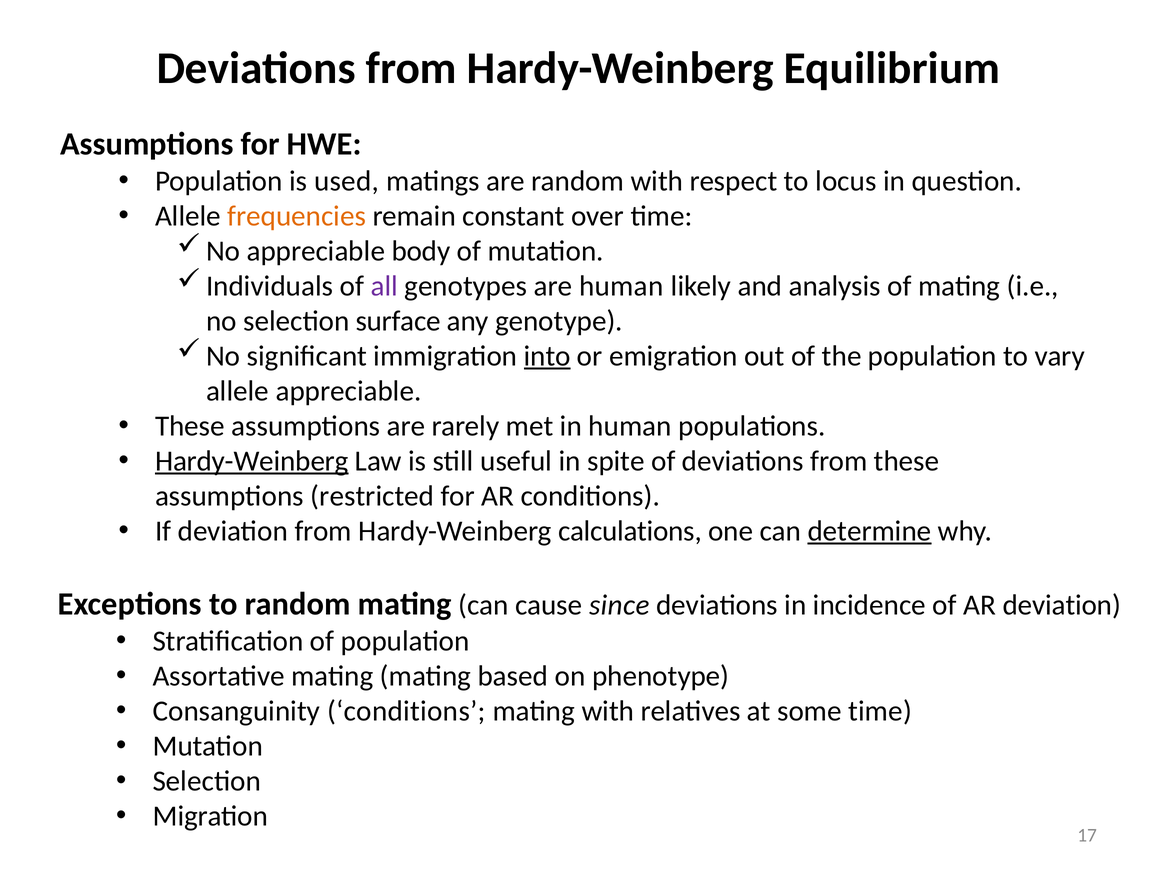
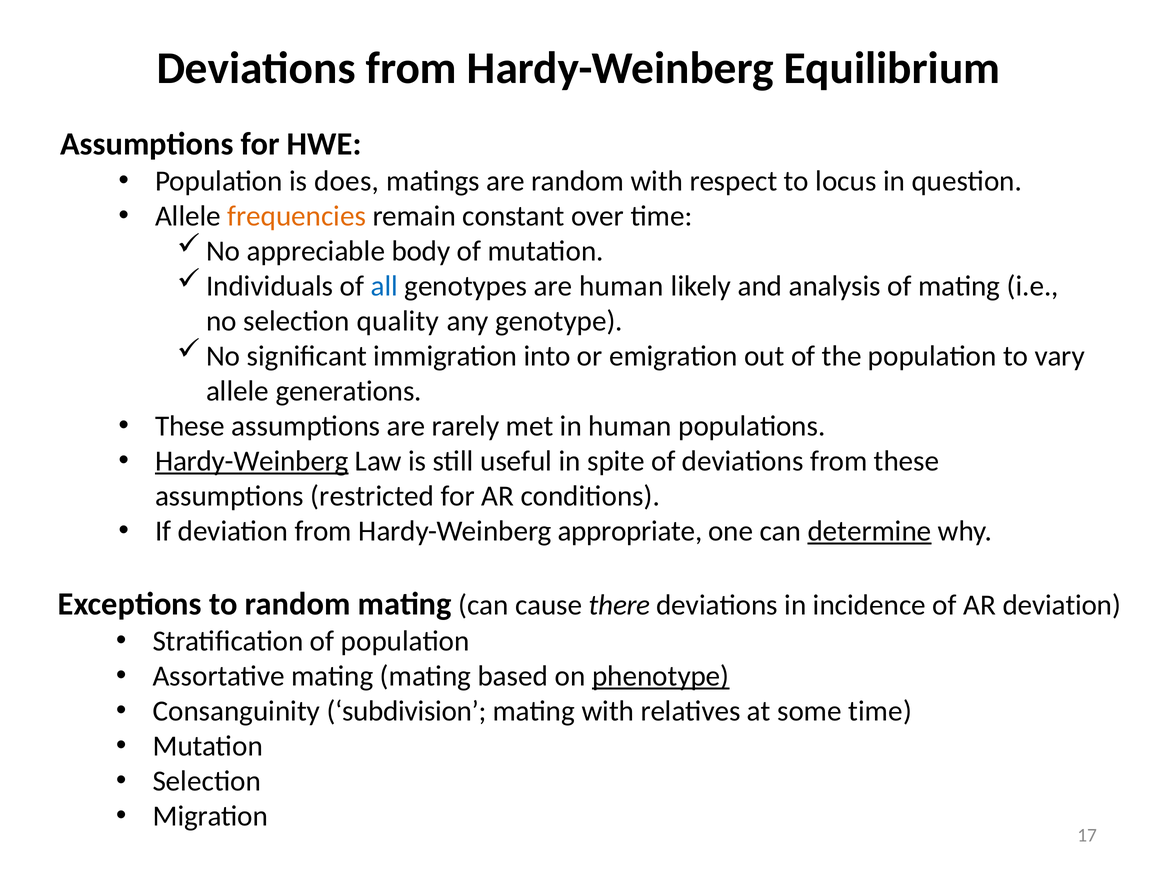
used: used -> does
all colour: purple -> blue
surface: surface -> quality
into underline: present -> none
allele appreciable: appreciable -> generations
calculations: calculations -> appropriate
since: since -> there
phenotype underline: none -> present
Consanguinity conditions: conditions -> subdivision
